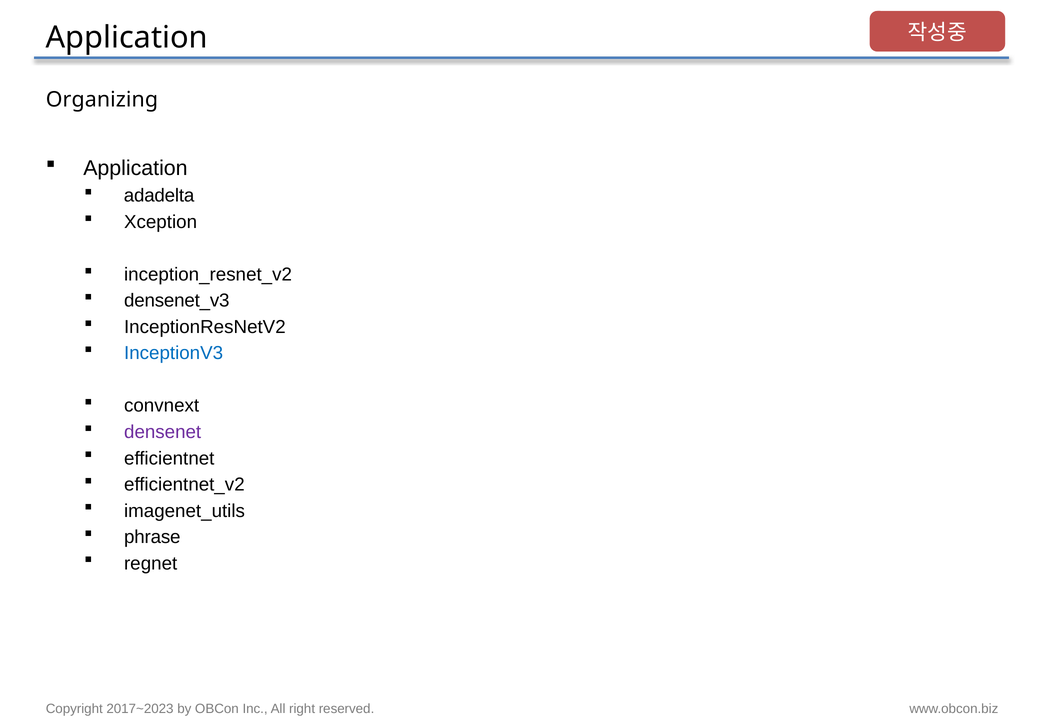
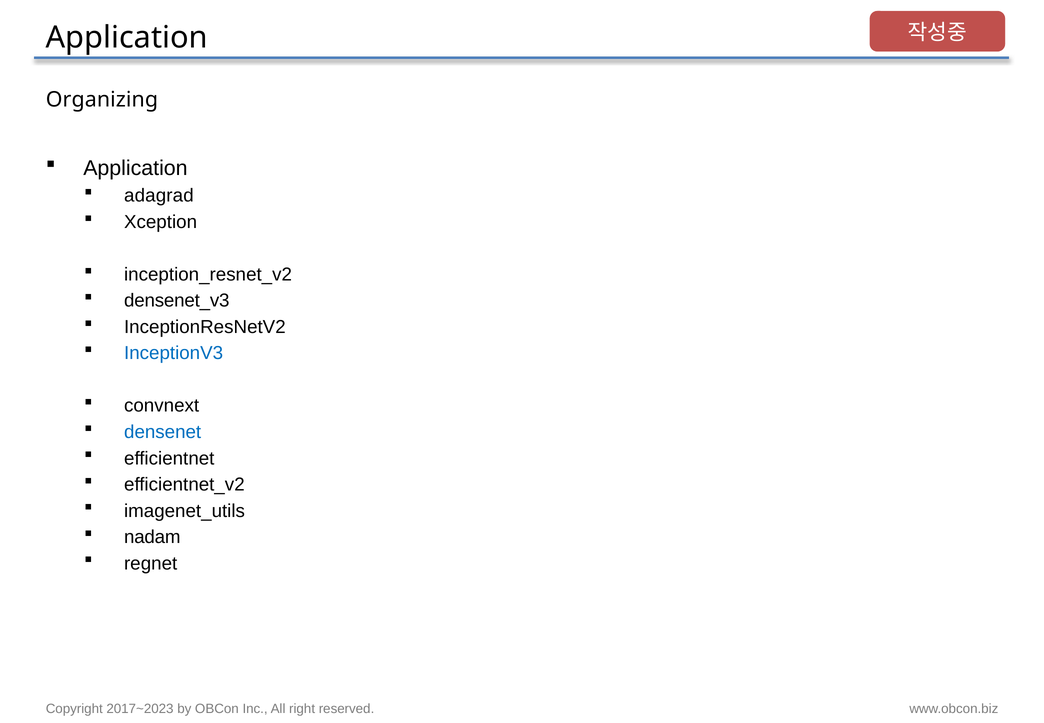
adadelta: adadelta -> adagrad
densenet colour: purple -> blue
phrase: phrase -> nadam
